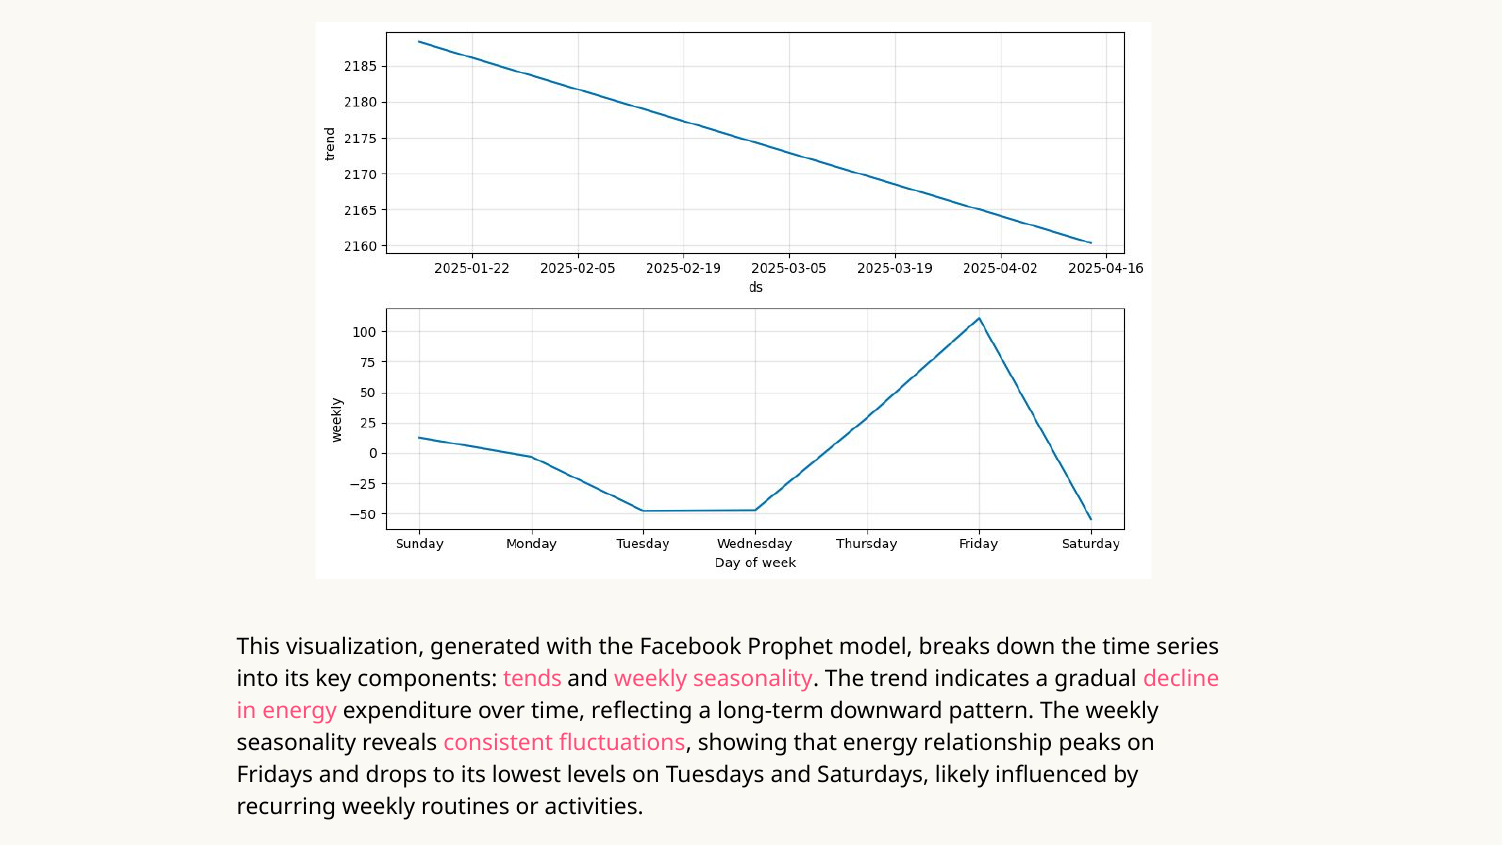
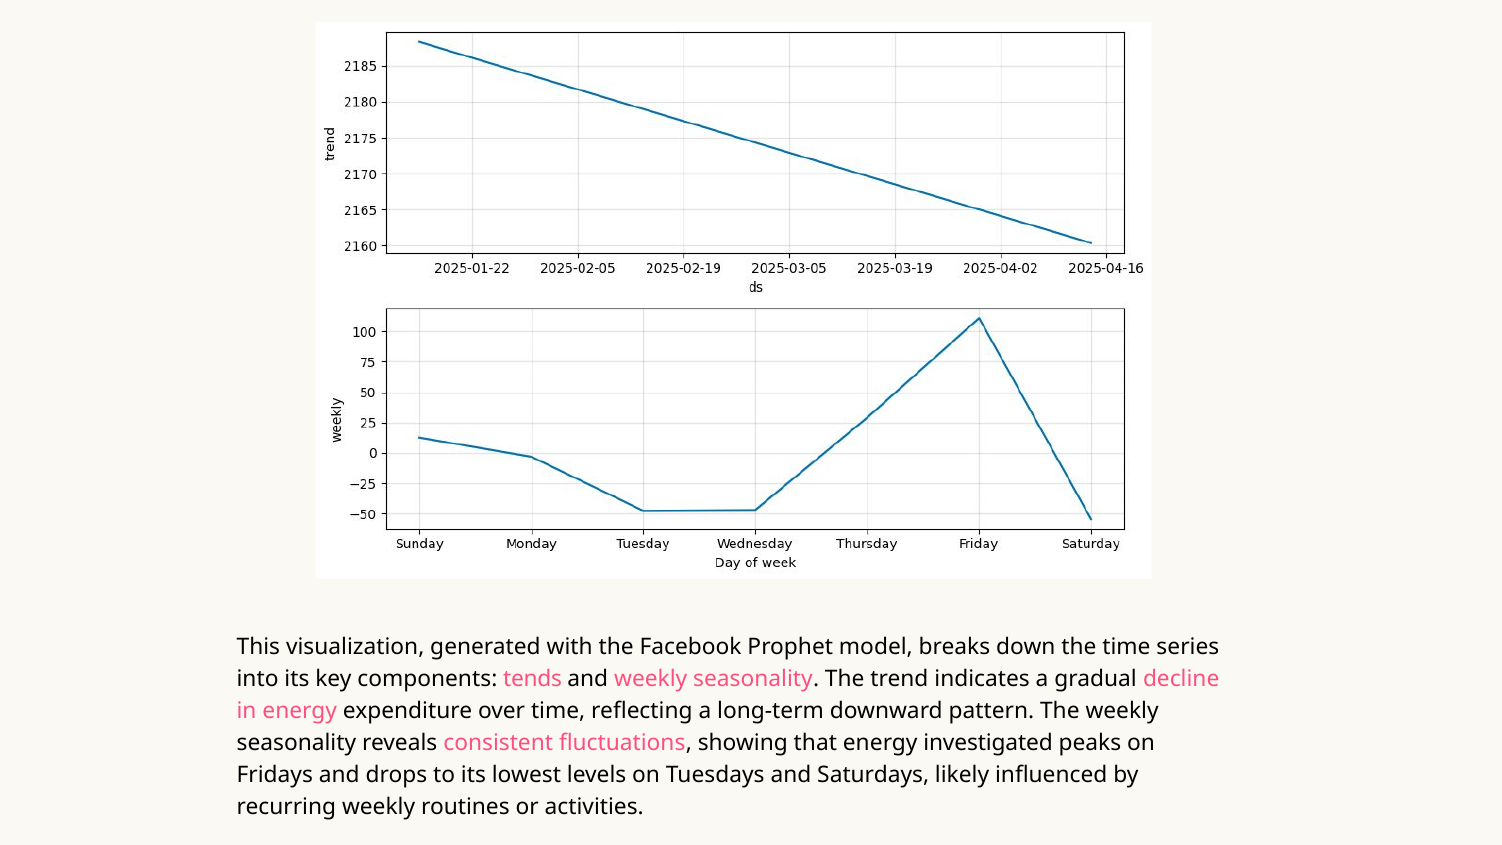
relationship: relationship -> investigated
